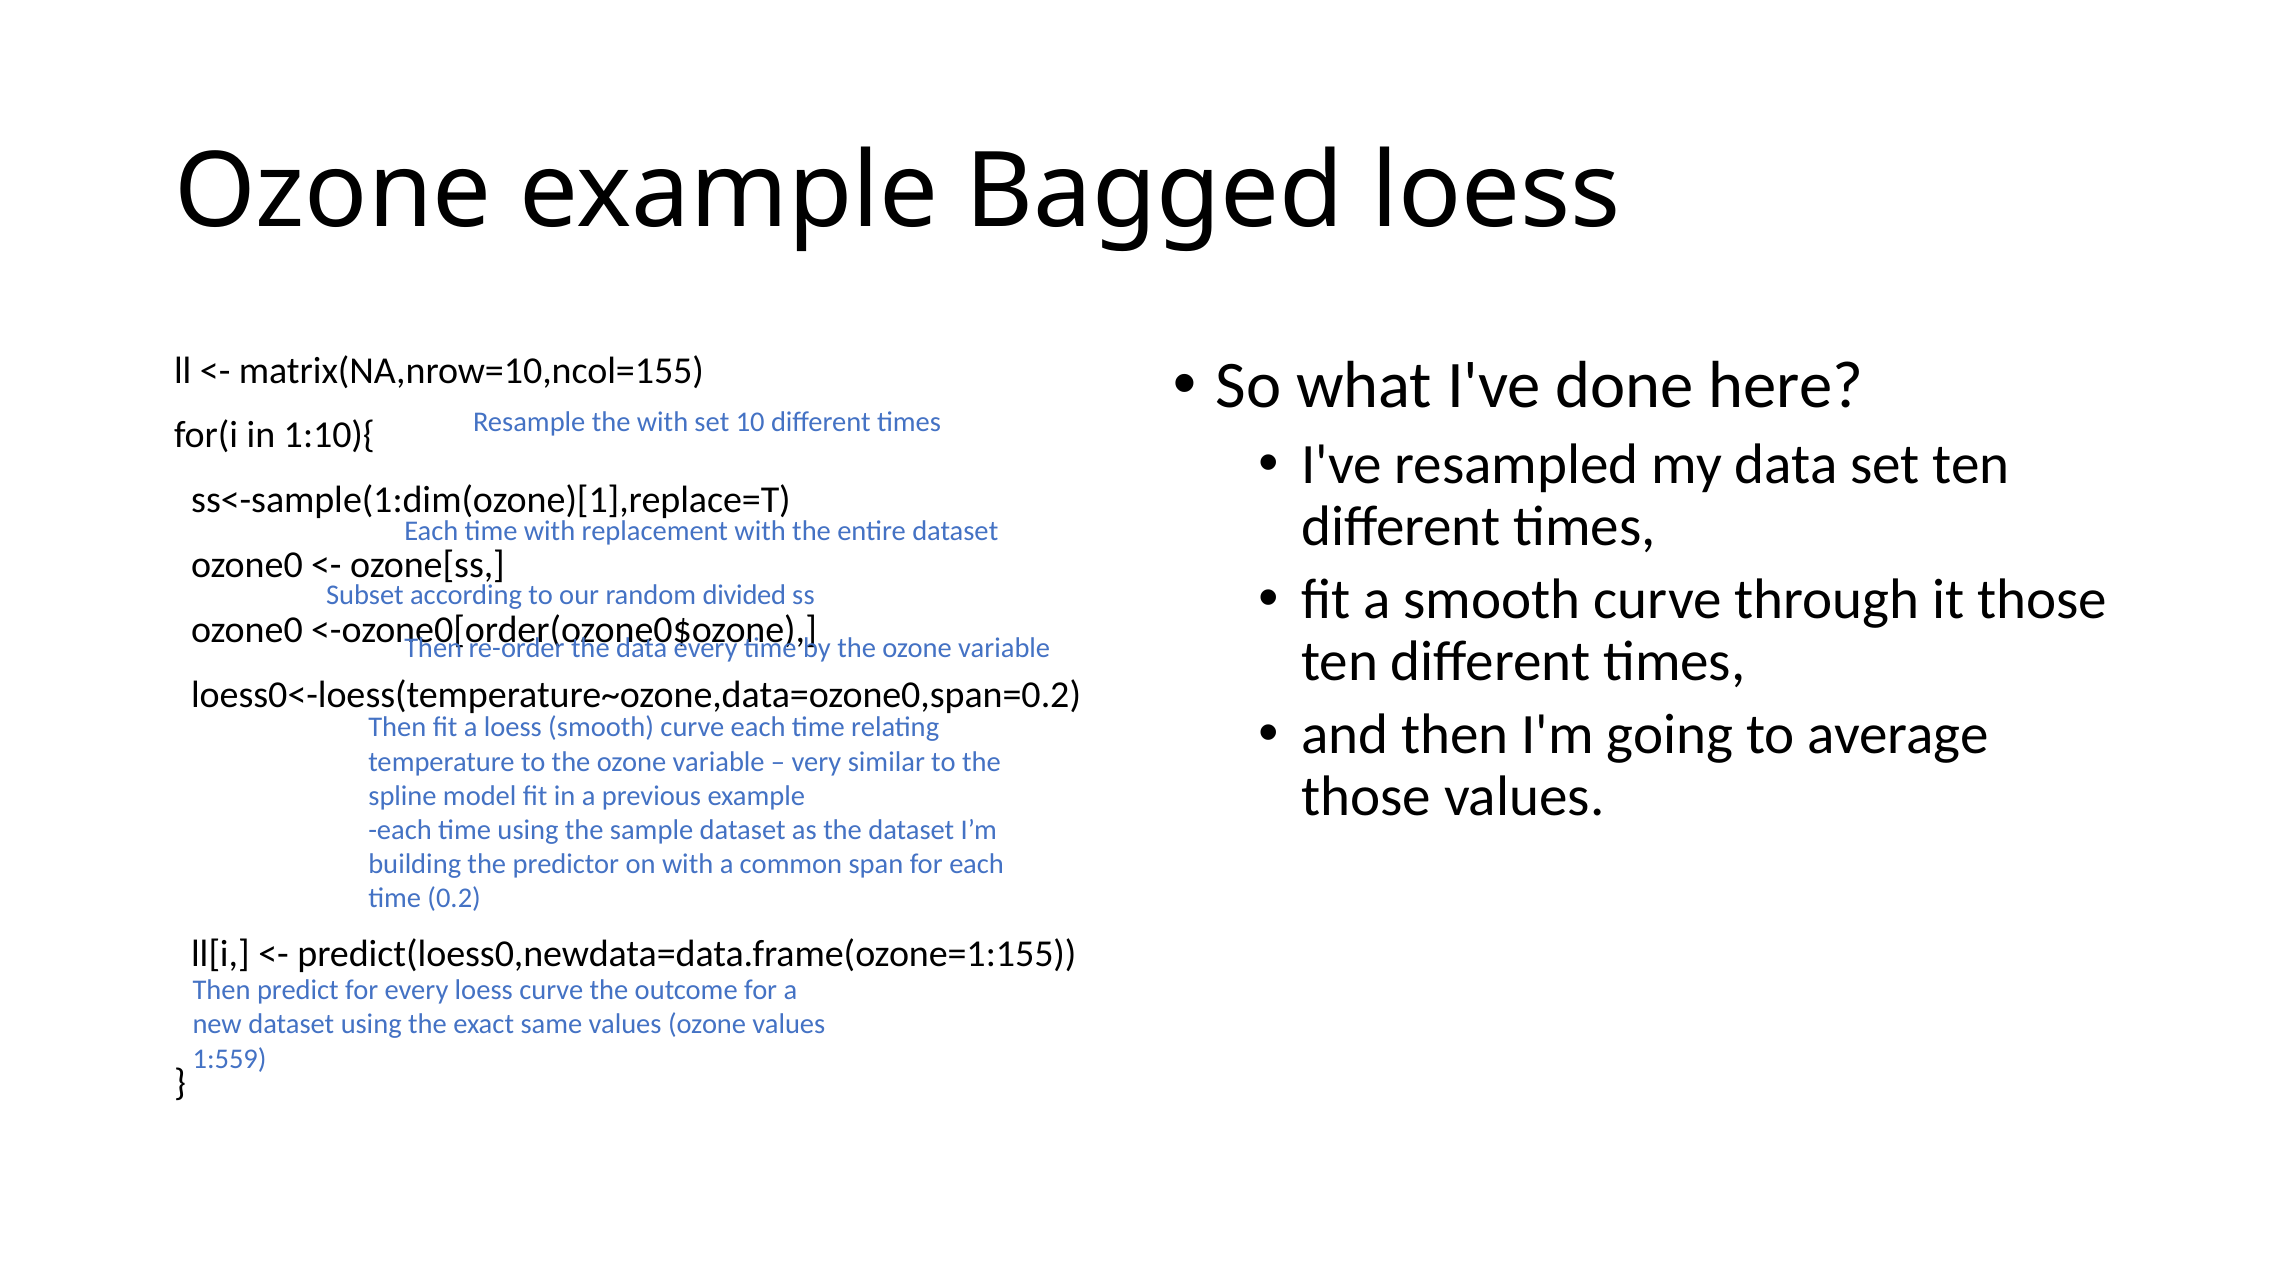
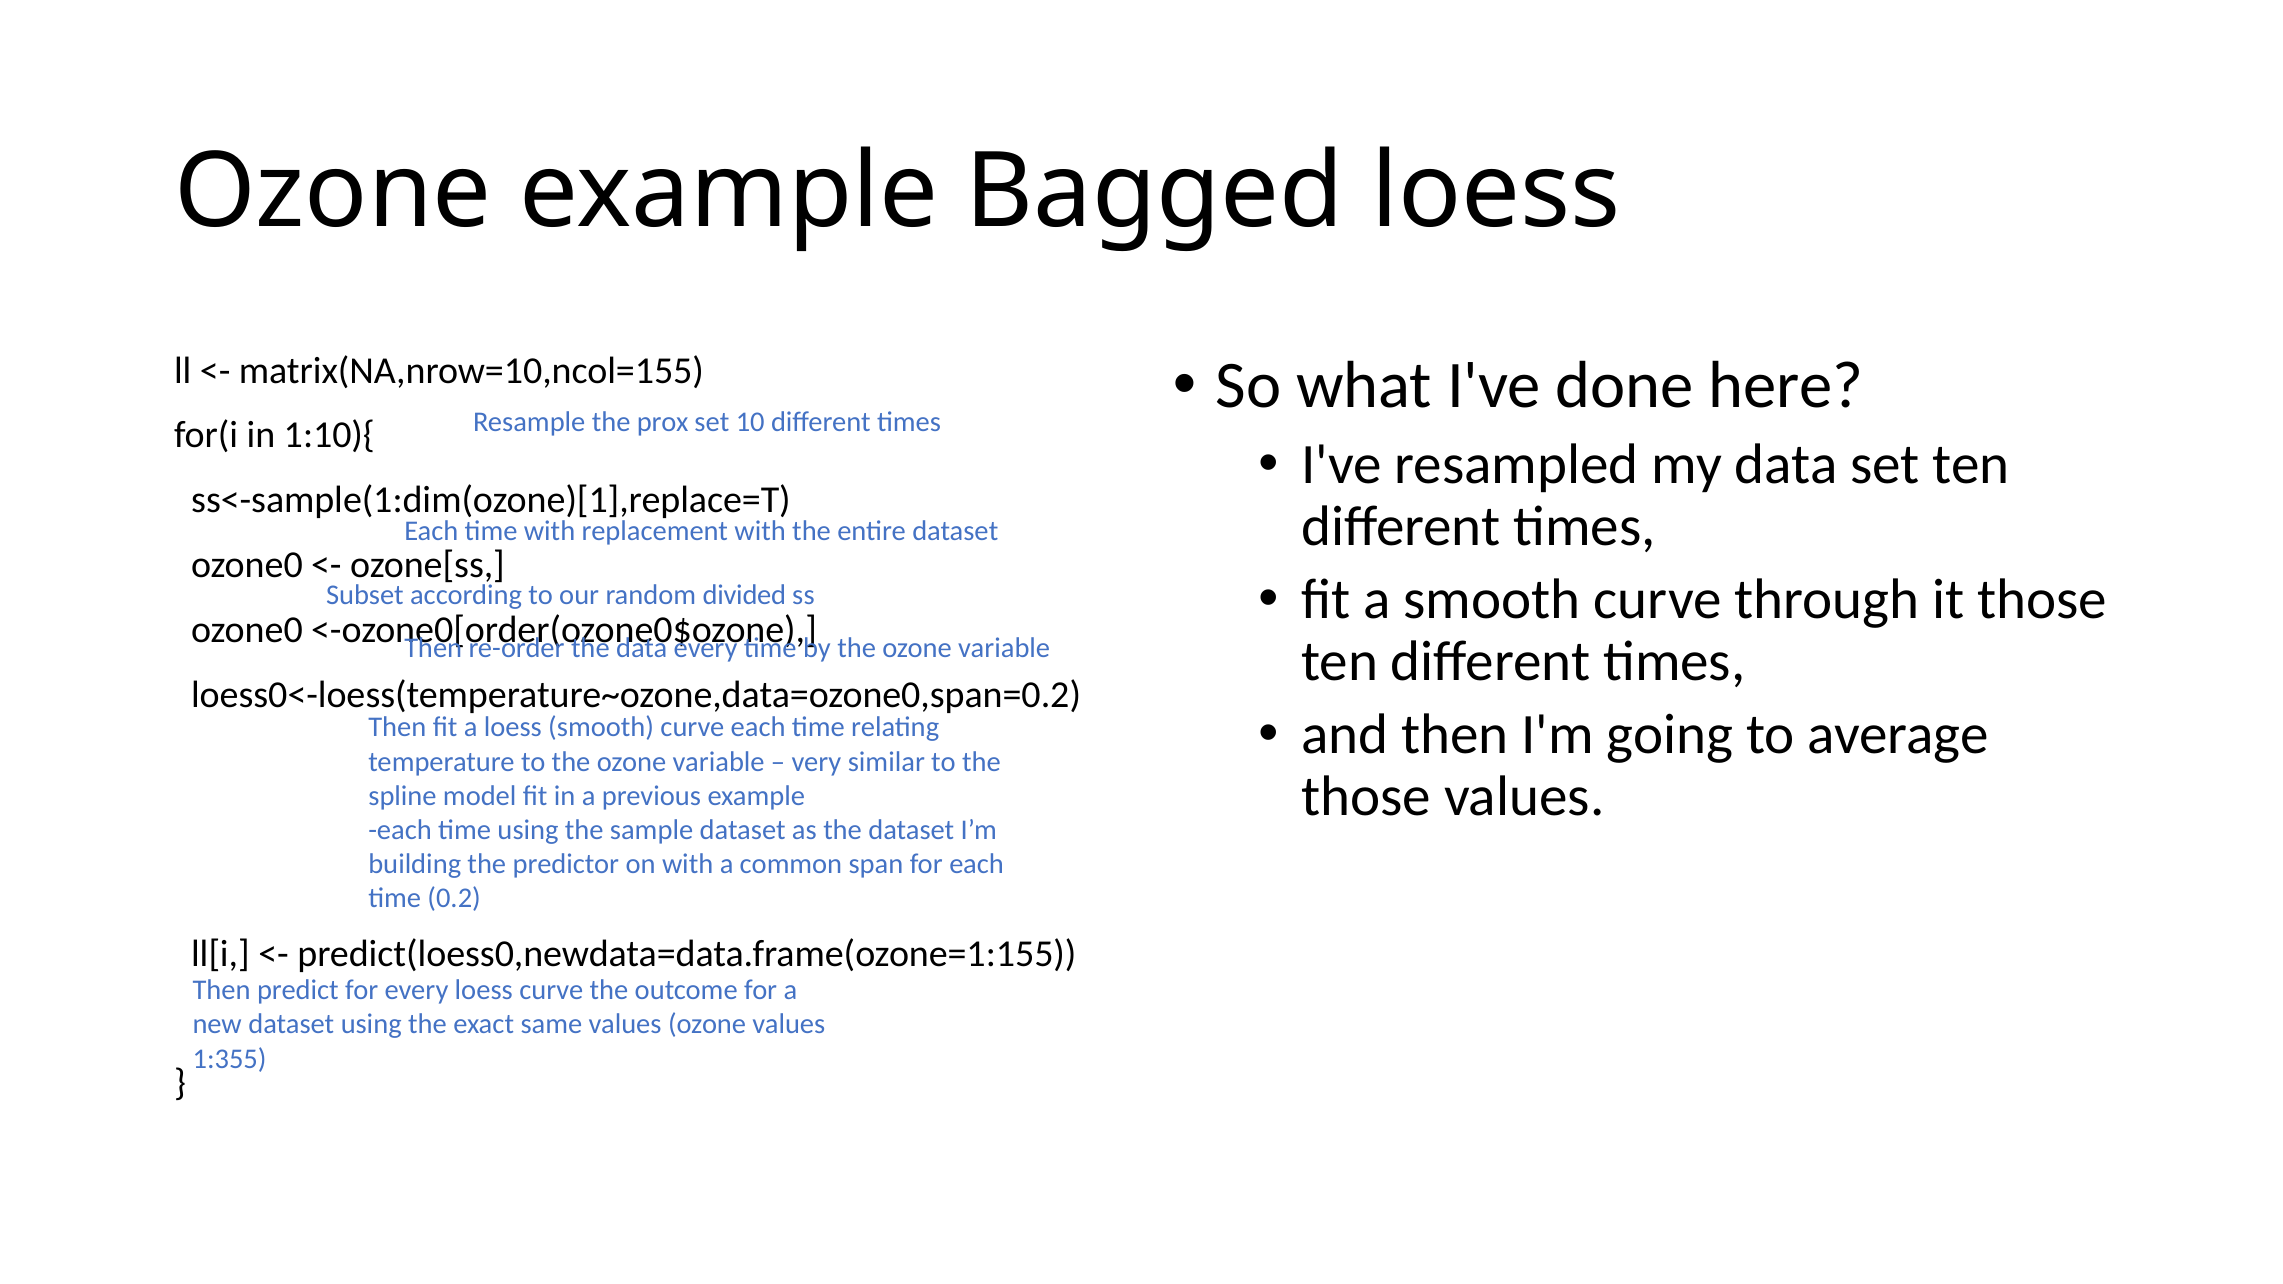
the with: with -> prox
1:559: 1:559 -> 1:355
